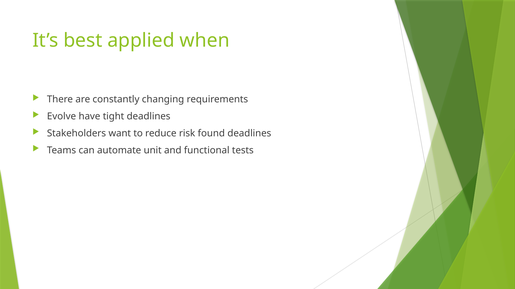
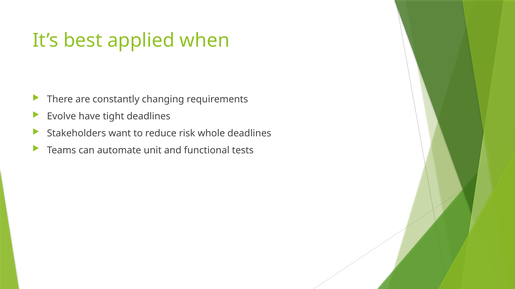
found: found -> whole
